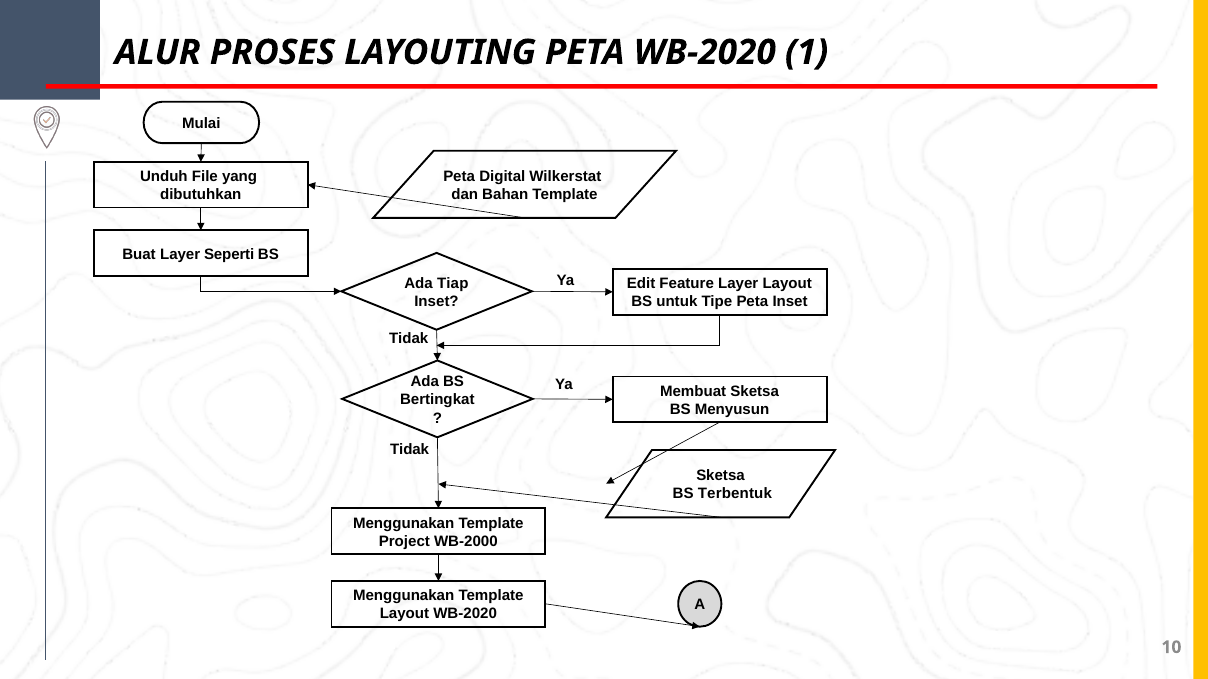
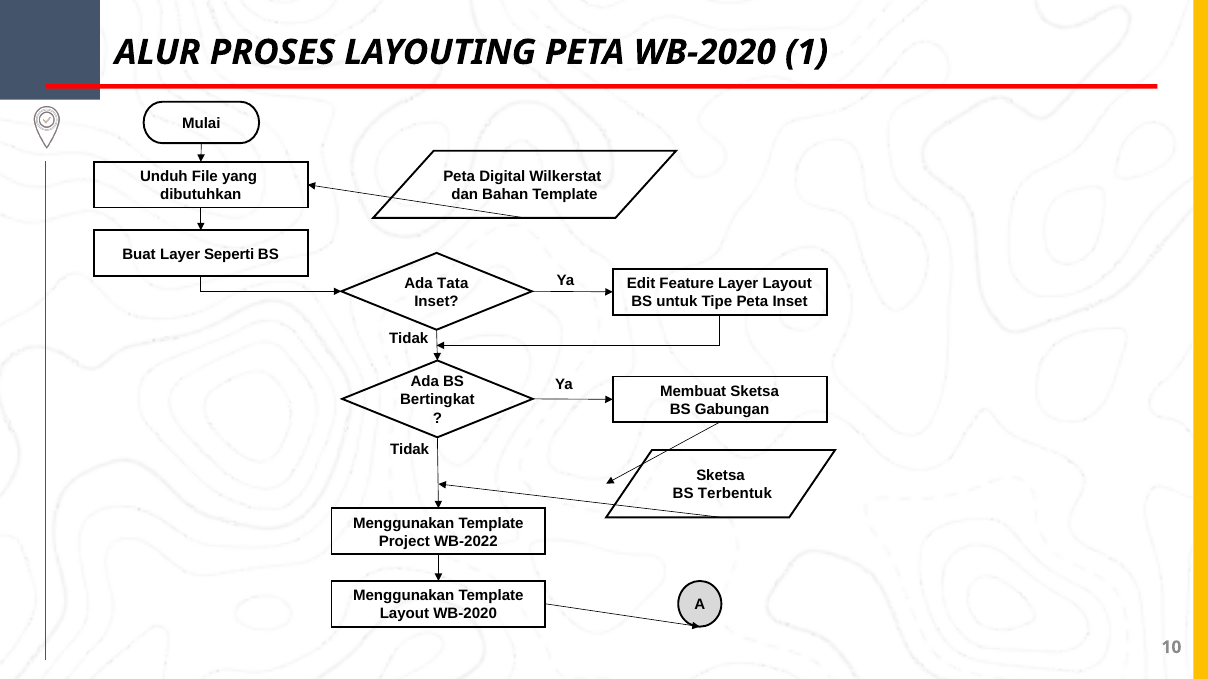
Tiap: Tiap -> Tata
Menyusun: Menyusun -> Gabungan
WB-2000: WB-2000 -> WB-2022
